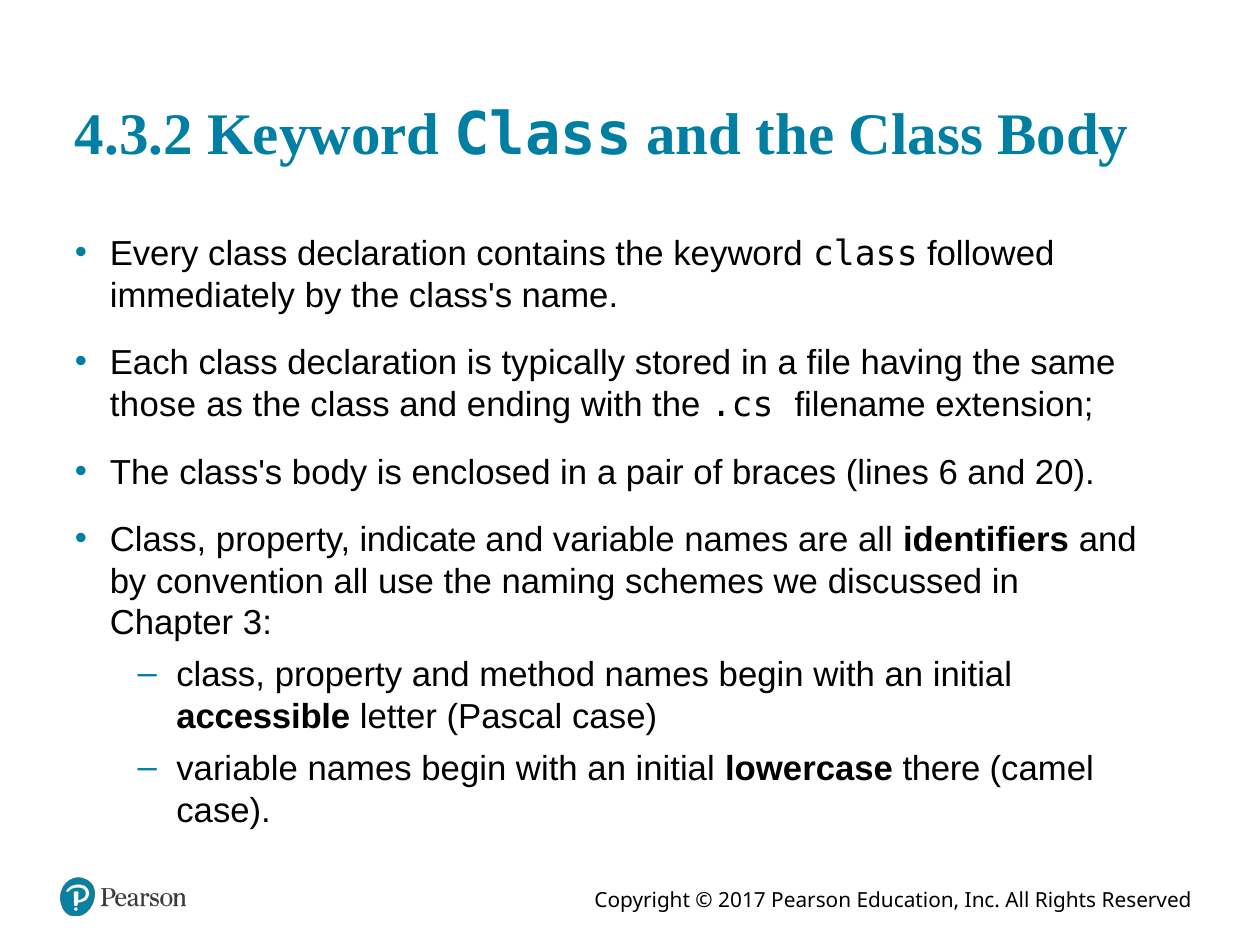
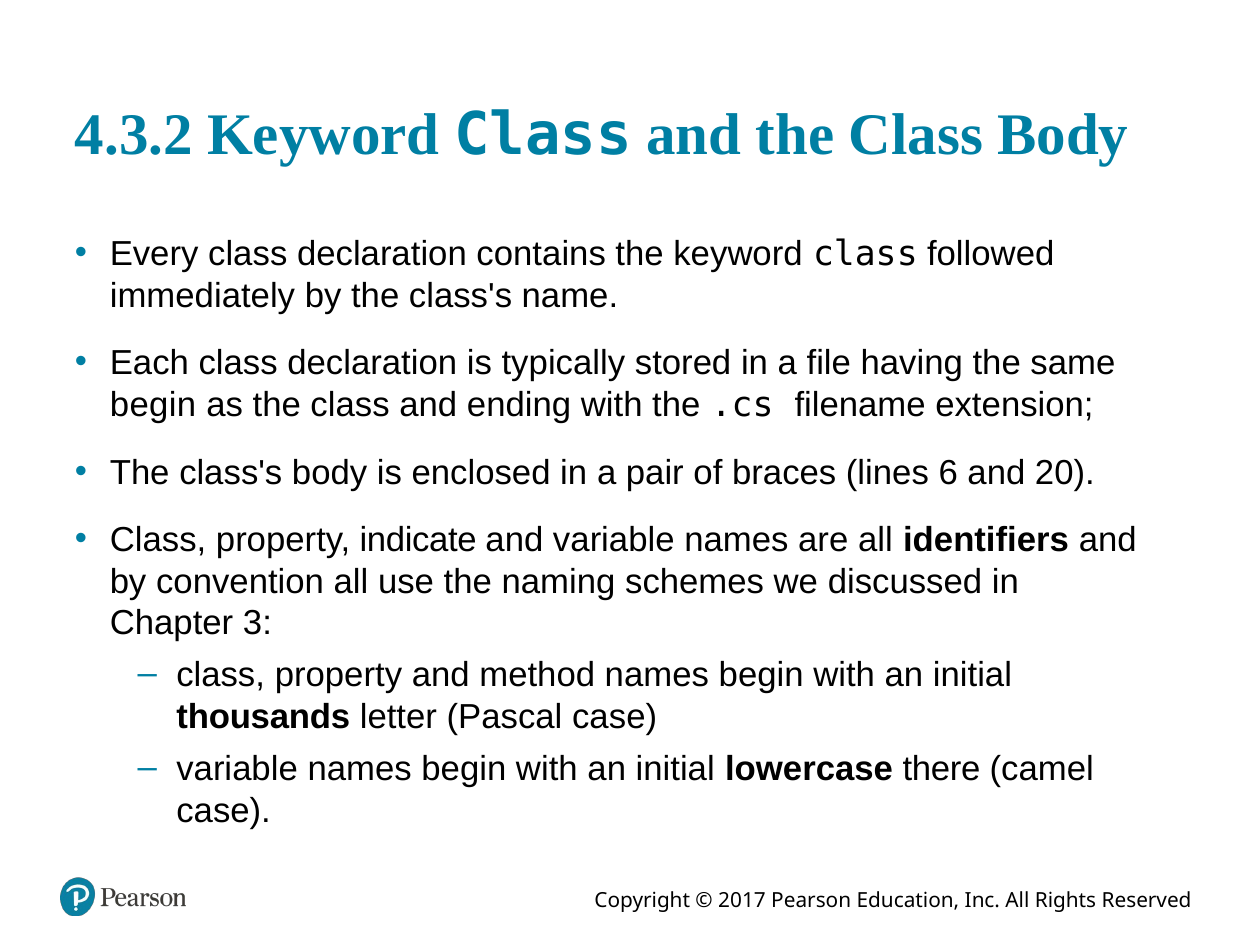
those at (153, 405): those -> begin
accessible: accessible -> thousands
